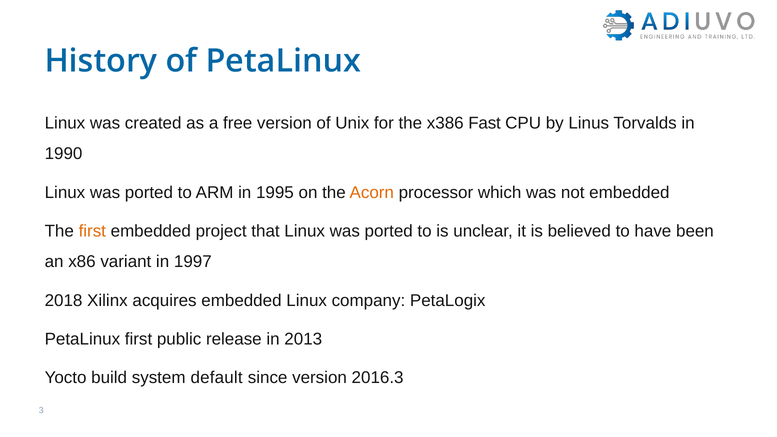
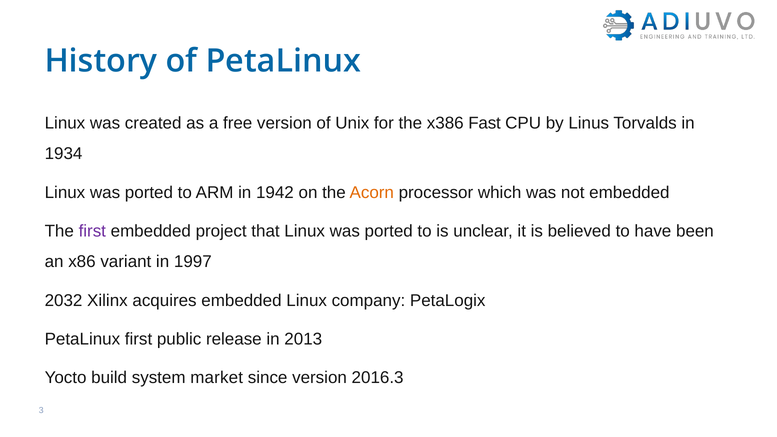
1990: 1990 -> 1934
1995: 1995 -> 1942
first at (92, 231) colour: orange -> purple
2018: 2018 -> 2032
default: default -> market
